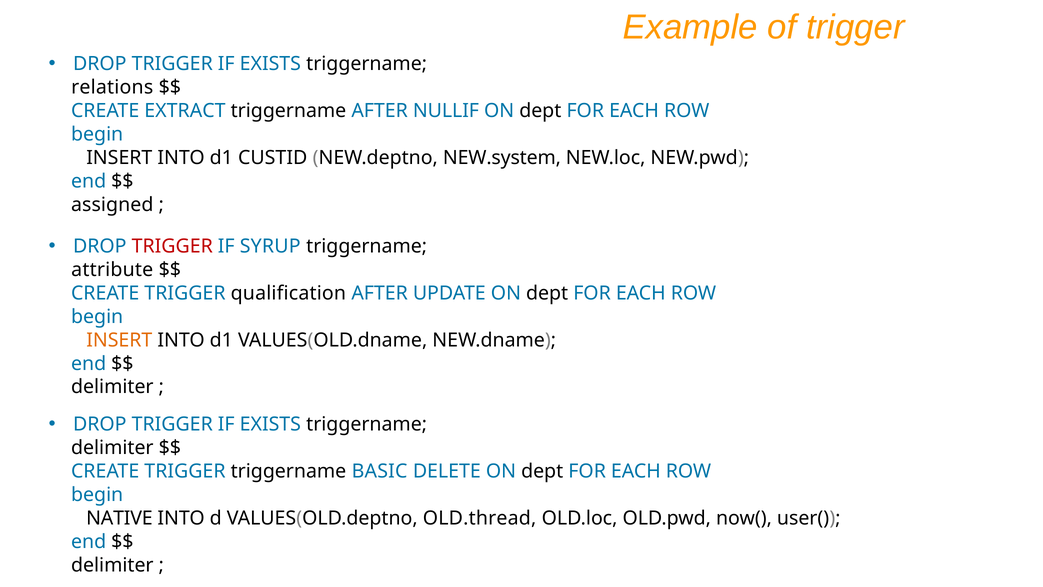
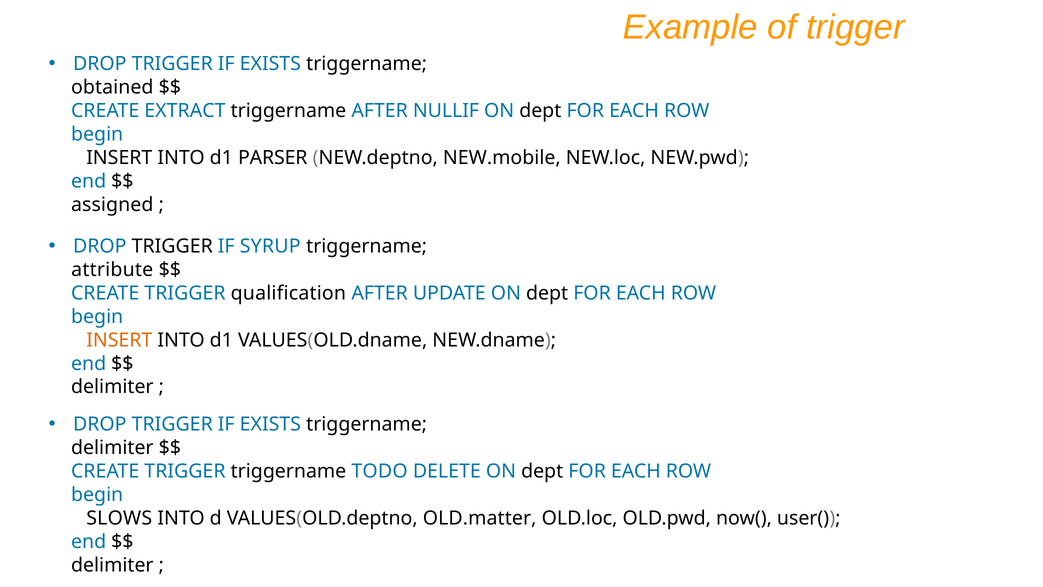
relations: relations -> obtained
CUSTID: CUSTID -> PARSER
NEW.system: NEW.system -> NEW.mobile
TRIGGER at (172, 246) colour: red -> black
BASIC: BASIC -> TODO
NATIVE: NATIVE -> SLOWS
OLD.thread: OLD.thread -> OLD.matter
